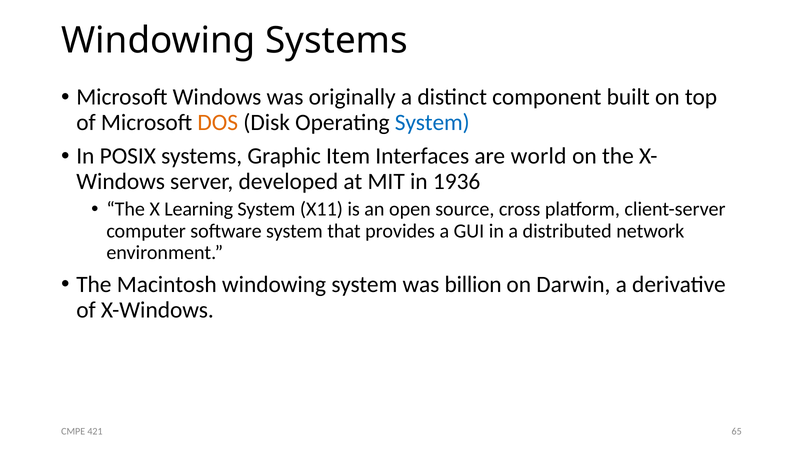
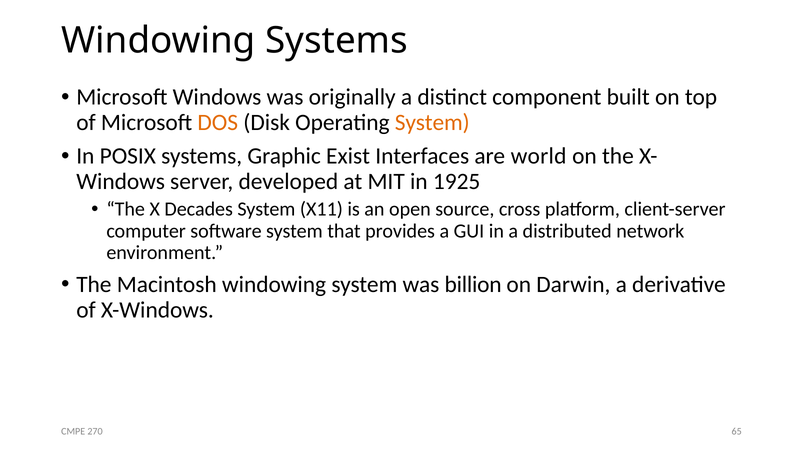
System at (432, 122) colour: blue -> orange
Item: Item -> Exist
1936: 1936 -> 1925
Learning: Learning -> Decades
421: 421 -> 270
